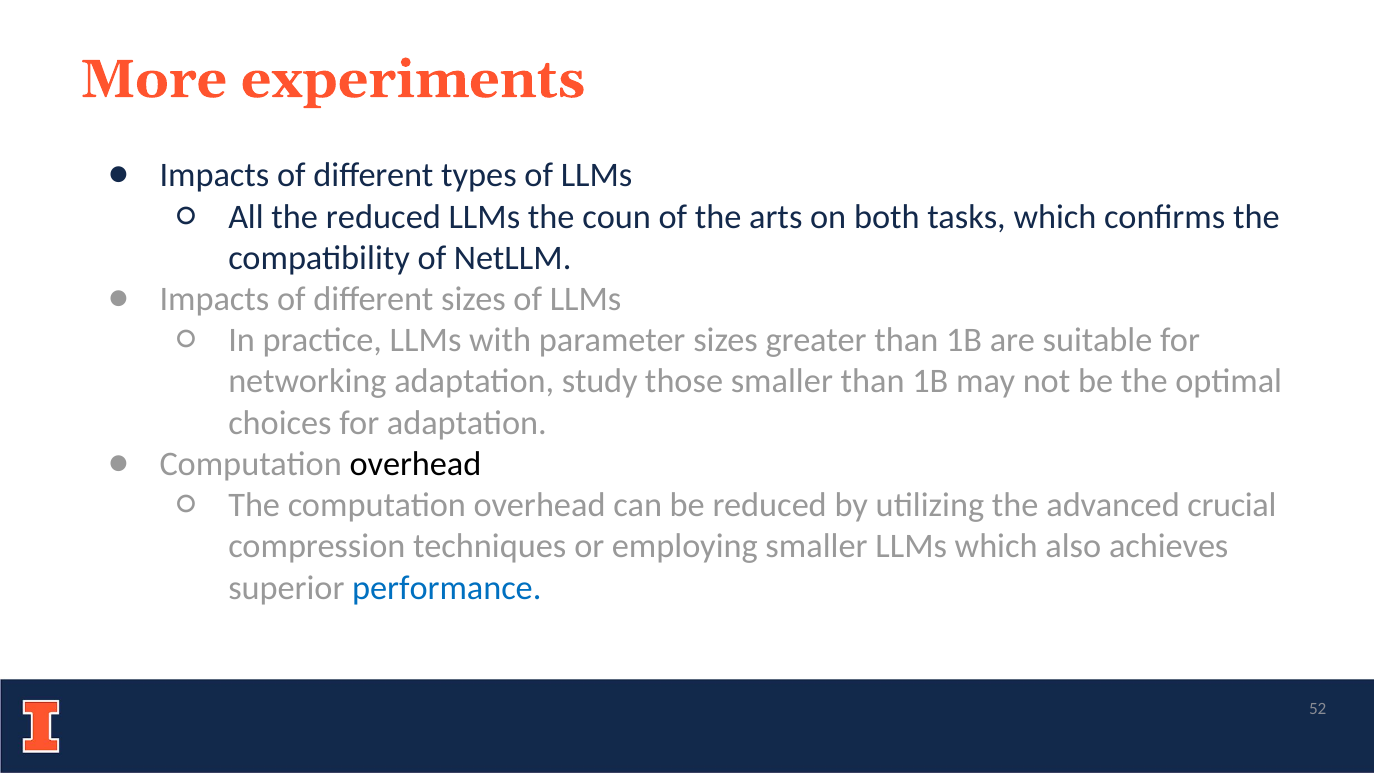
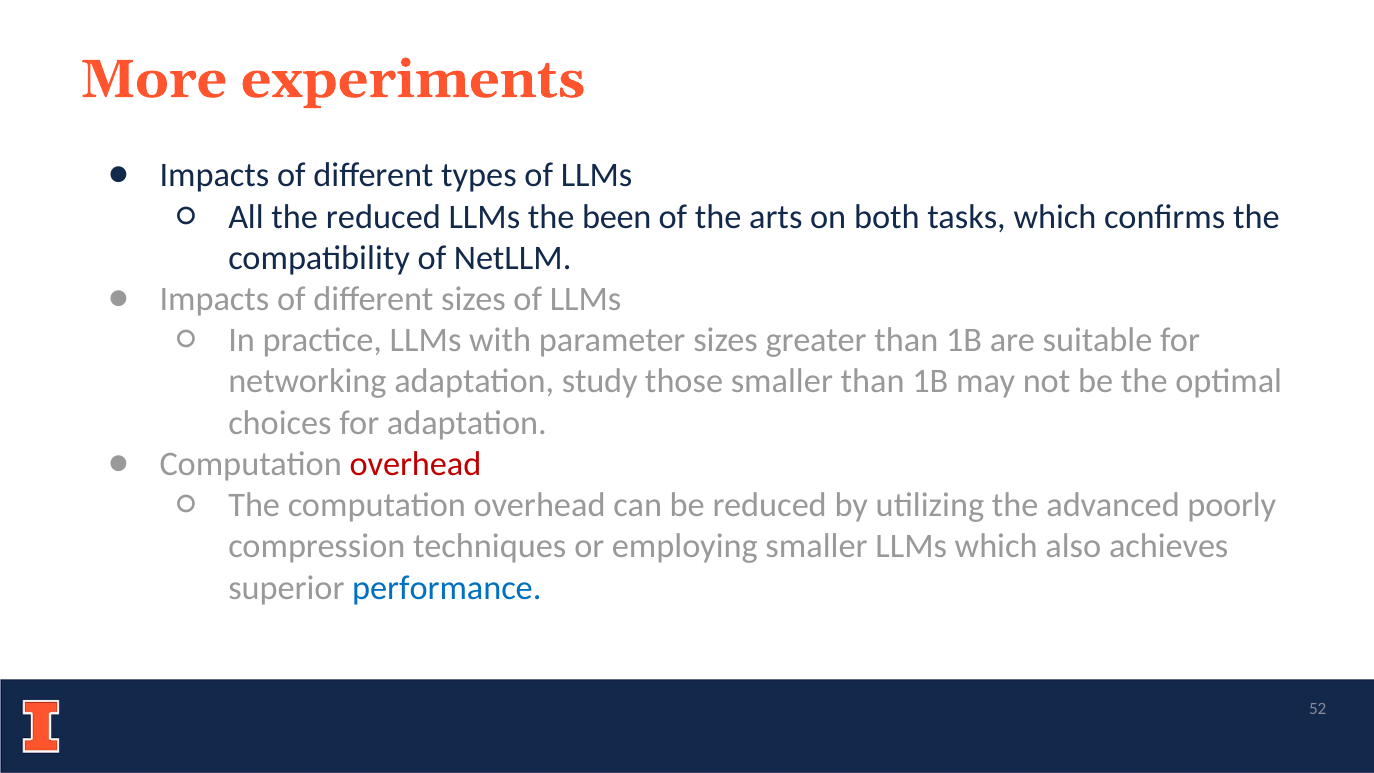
coun: coun -> been
overhead at (415, 464) colour: black -> red
crucial: crucial -> poorly
